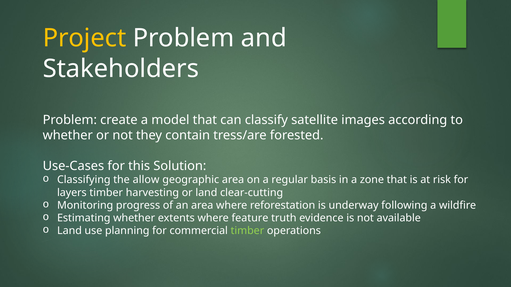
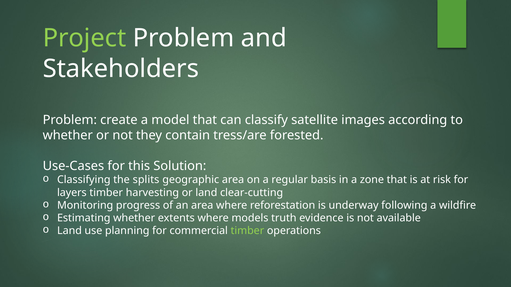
Project colour: yellow -> light green
allow: allow -> splits
feature: feature -> models
